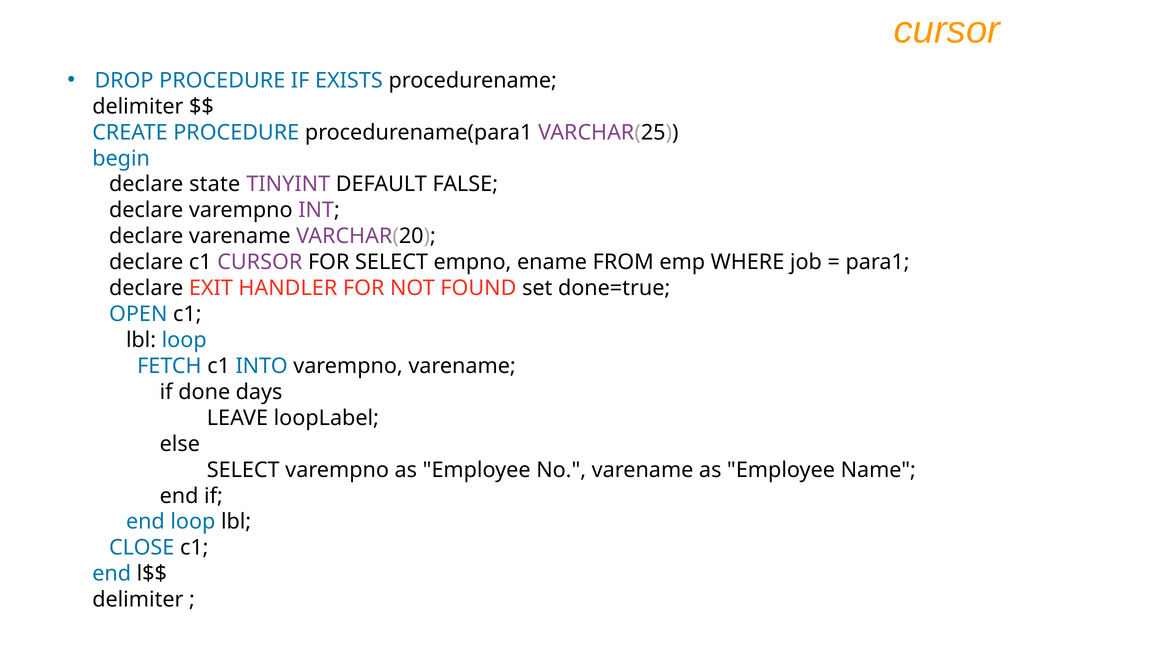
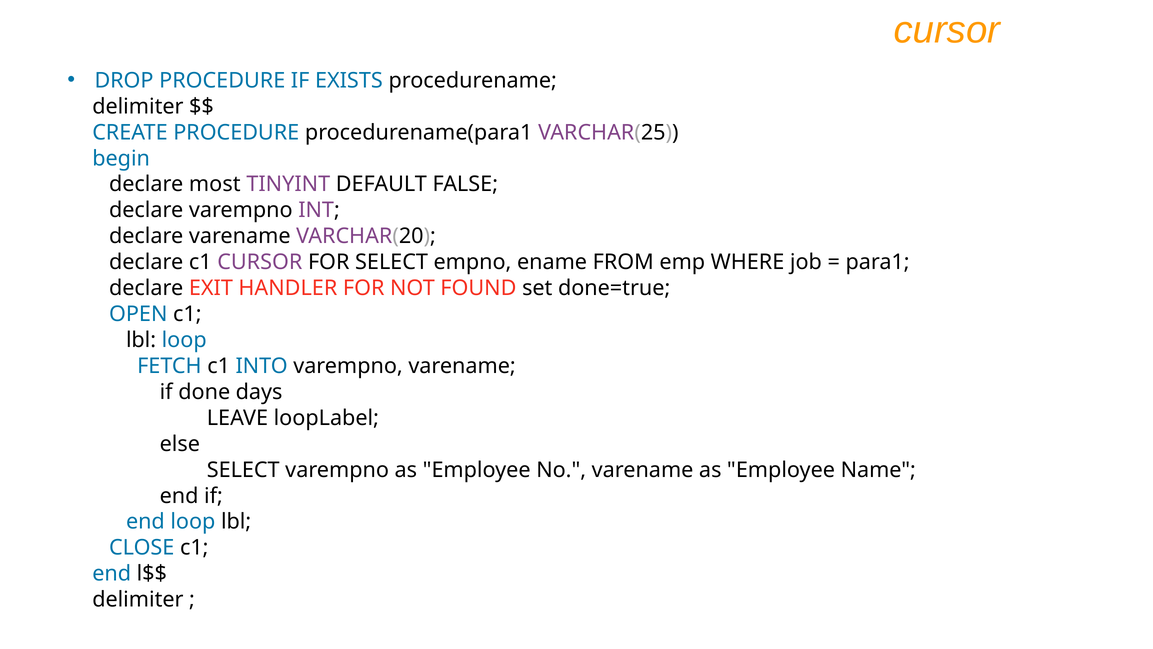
state: state -> most
